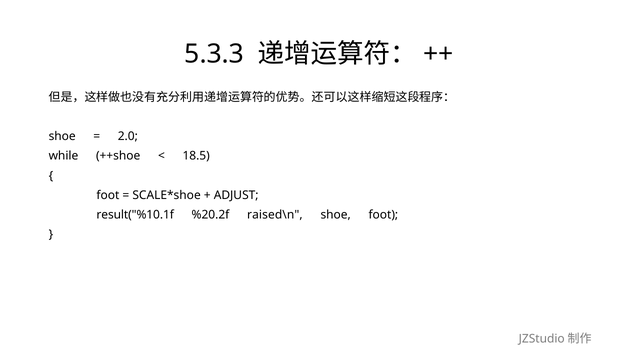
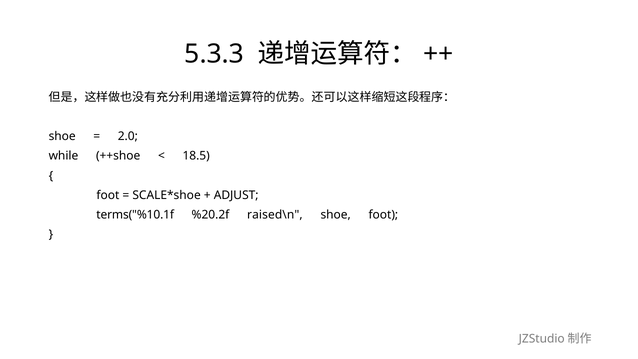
result("%10.1f: result("%10.1f -> terms("%10.1f
